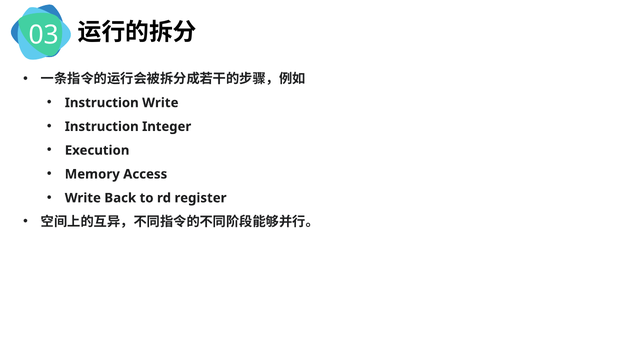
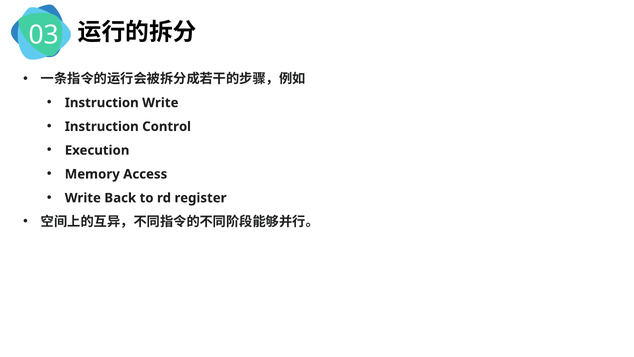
Integer: Integer -> Control
